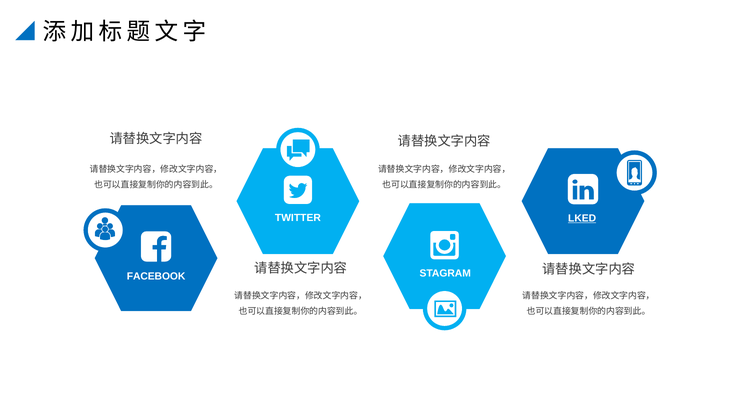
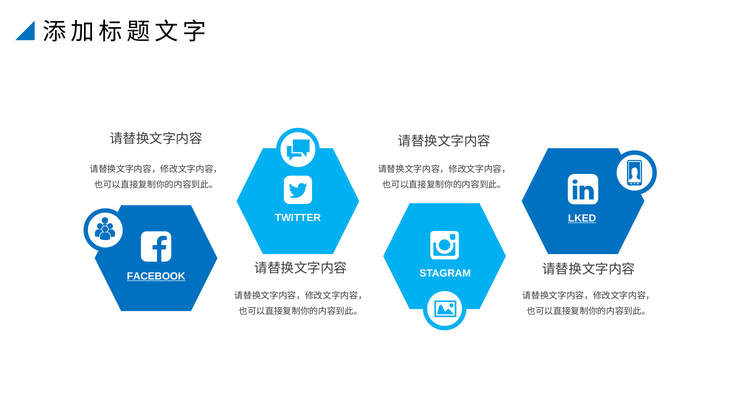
FACEBOOK underline: none -> present
